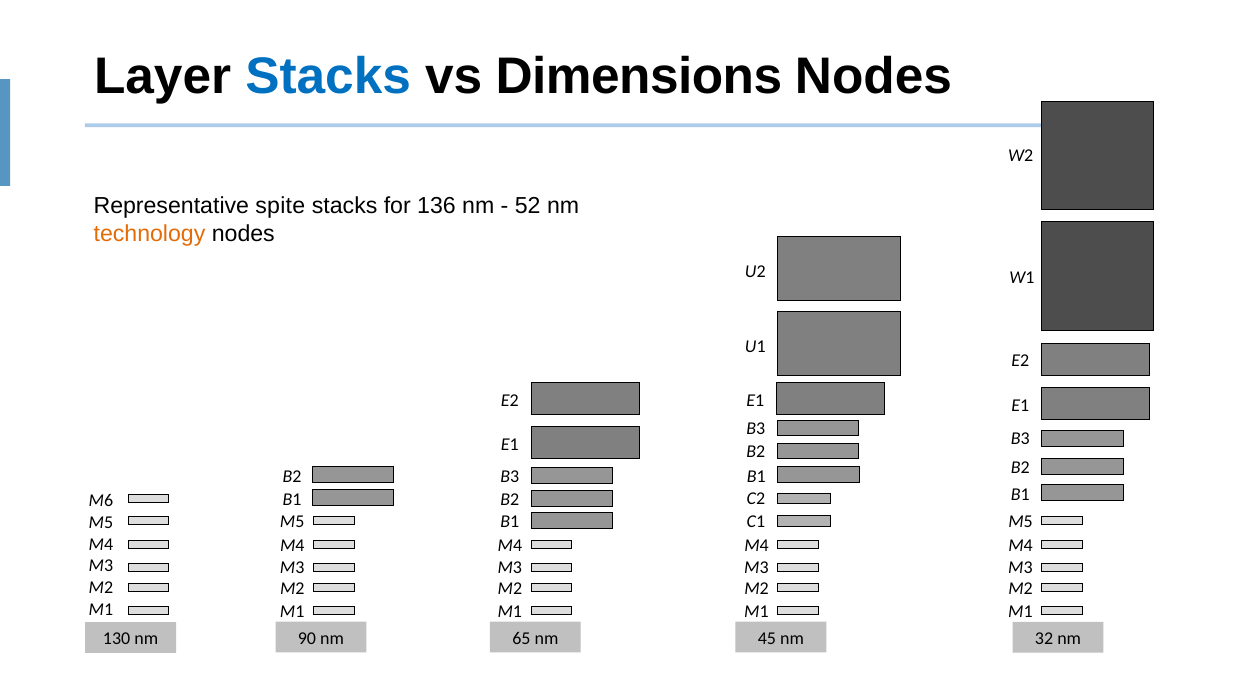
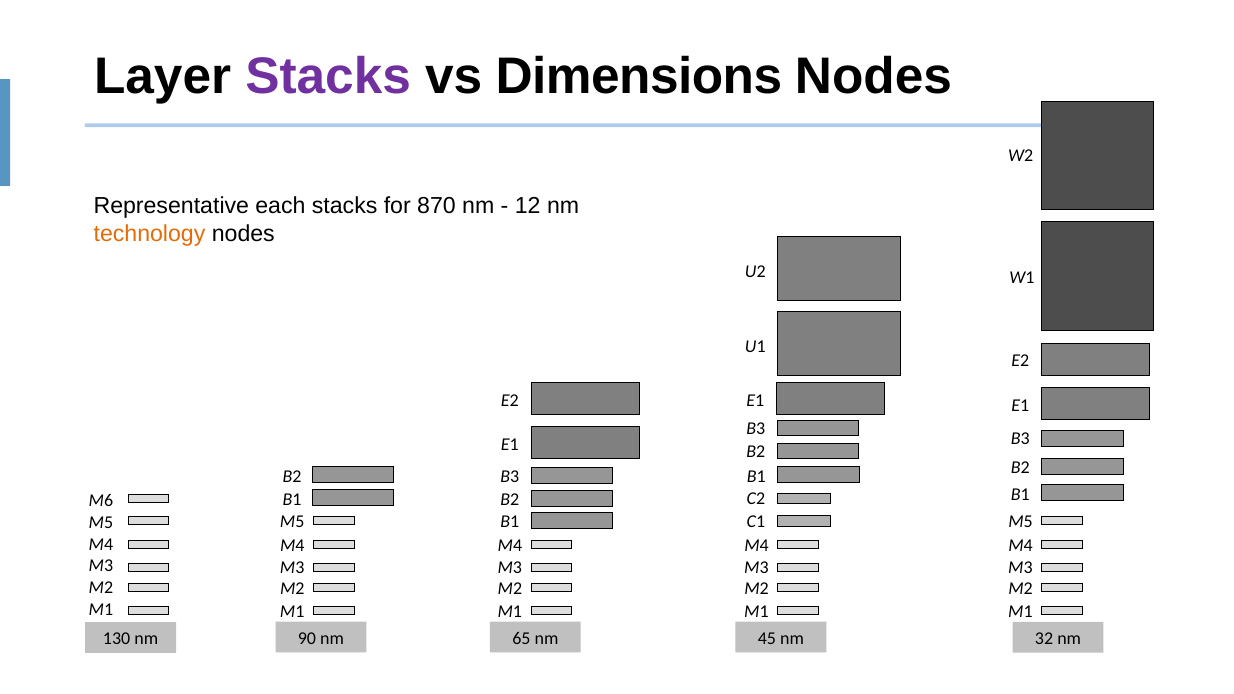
Stacks at (328, 77) colour: blue -> purple
spite: spite -> each
136: 136 -> 870
52: 52 -> 12
